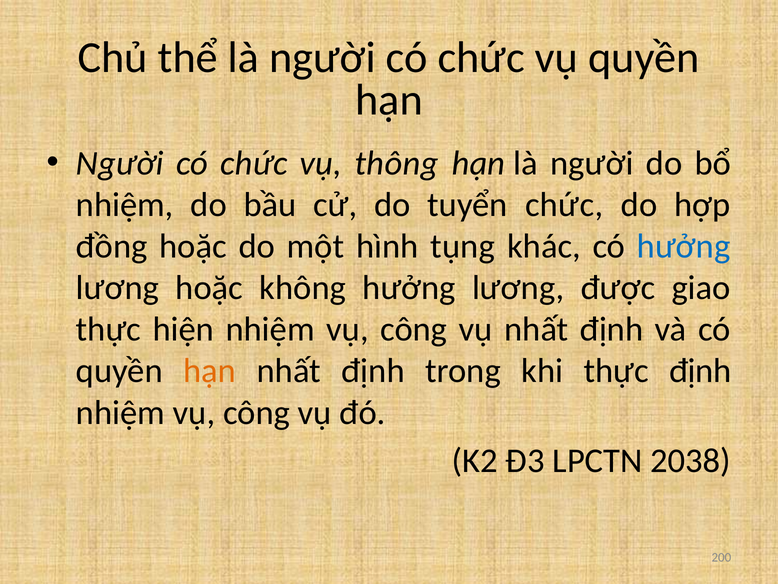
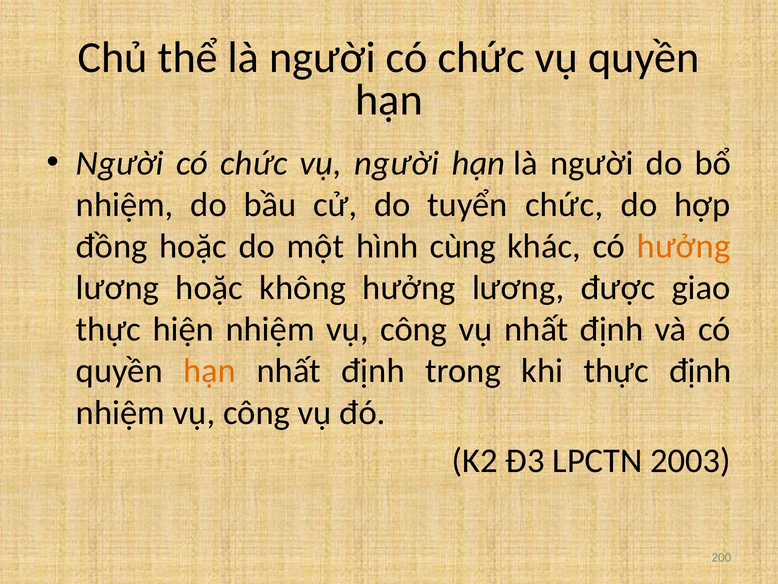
vụ thông: thông -> người
tụng: tụng -> cùng
hưởng at (684, 246) colour: blue -> orange
2038: 2038 -> 2003
